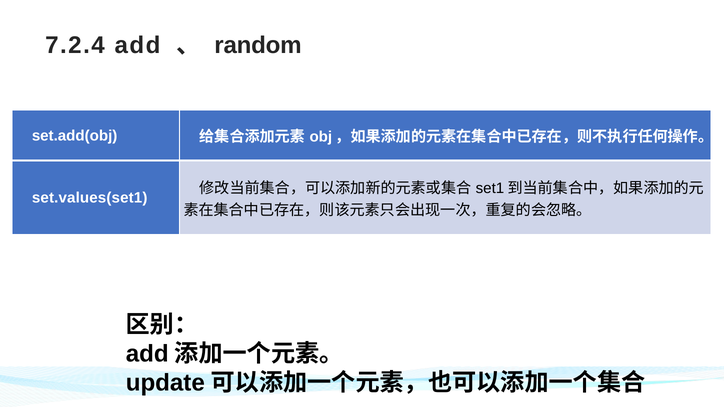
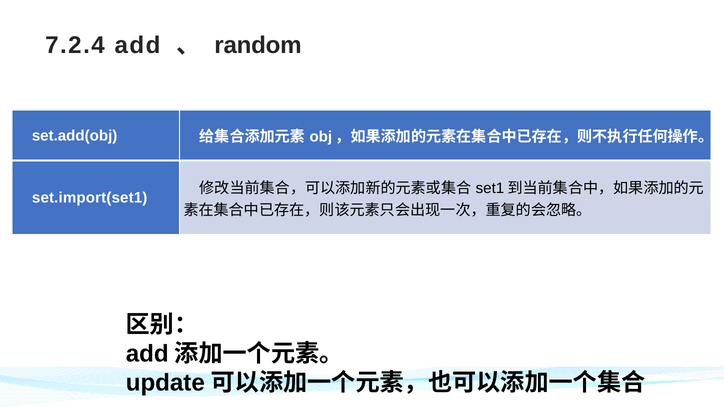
set.values(set1: set.values(set1 -> set.import(set1
